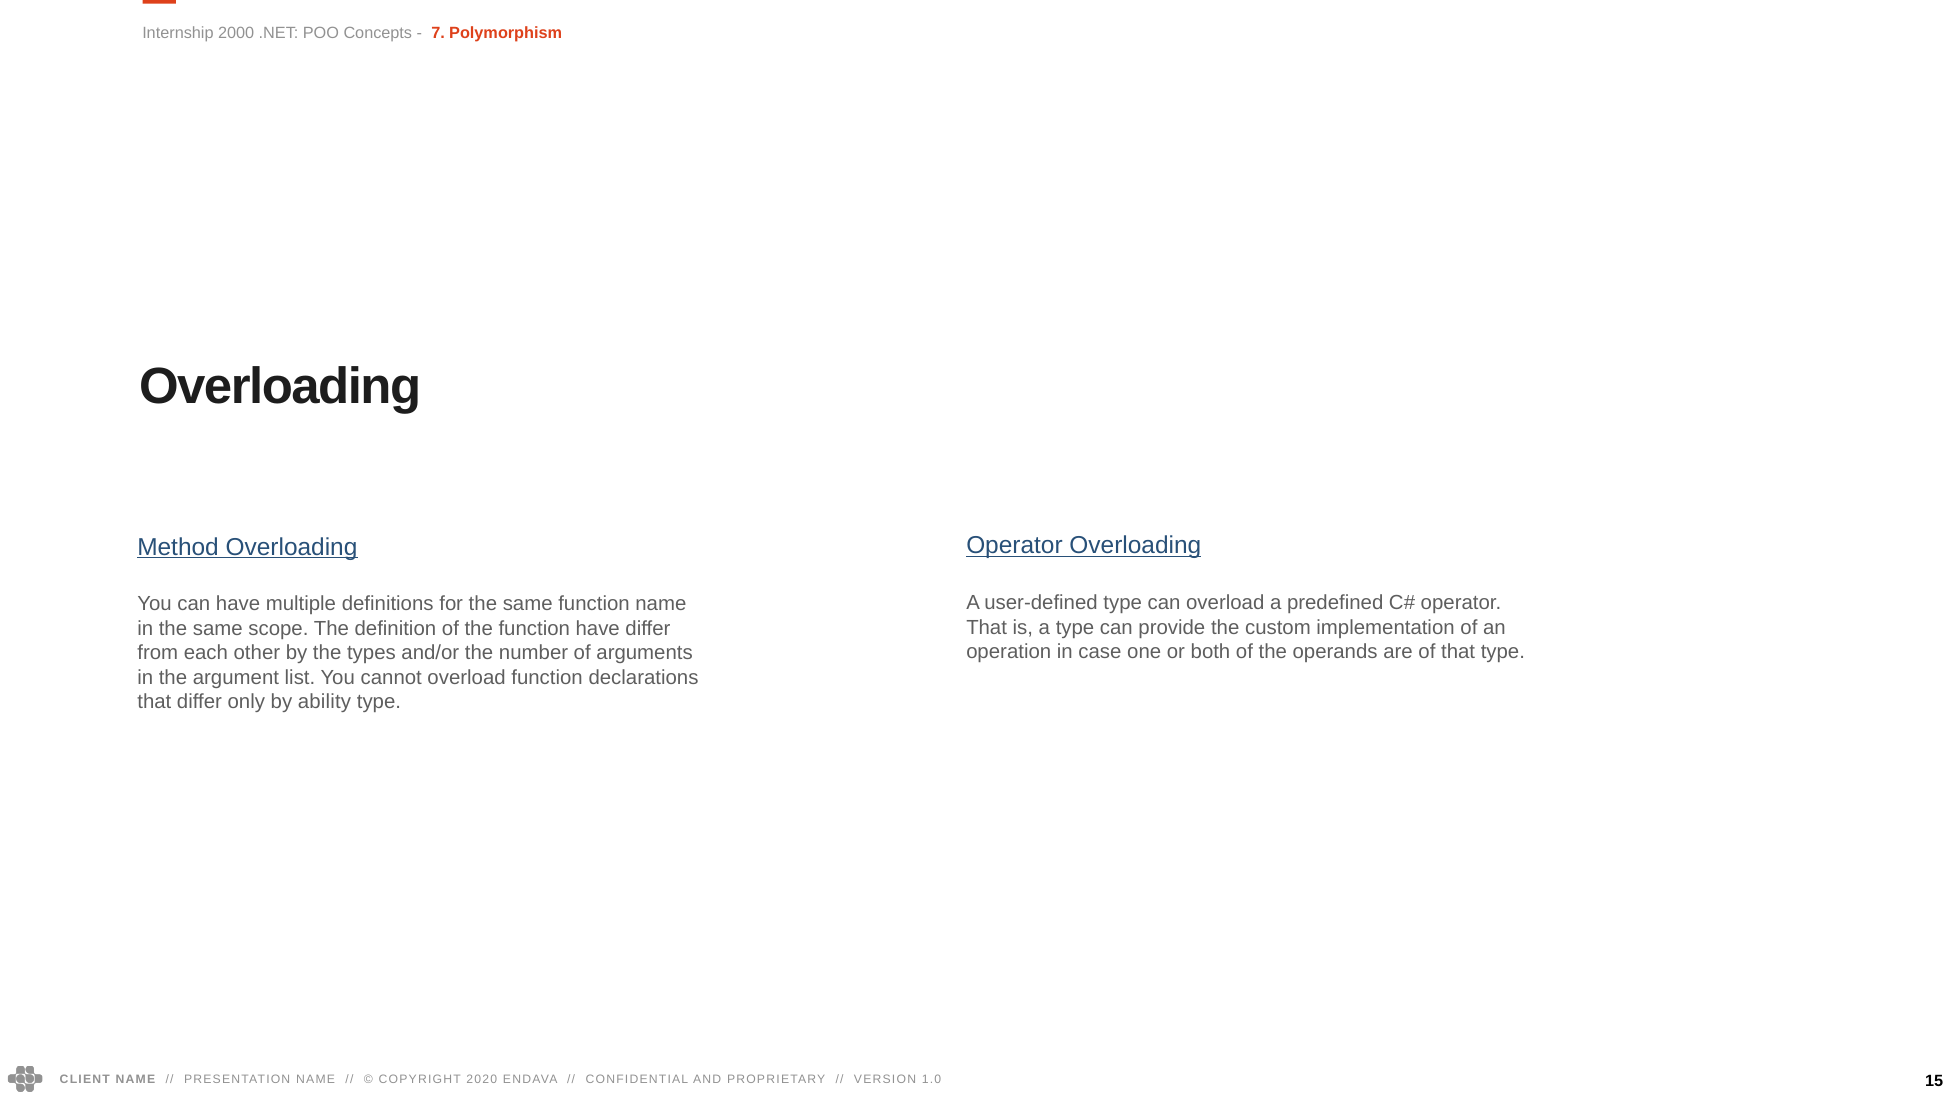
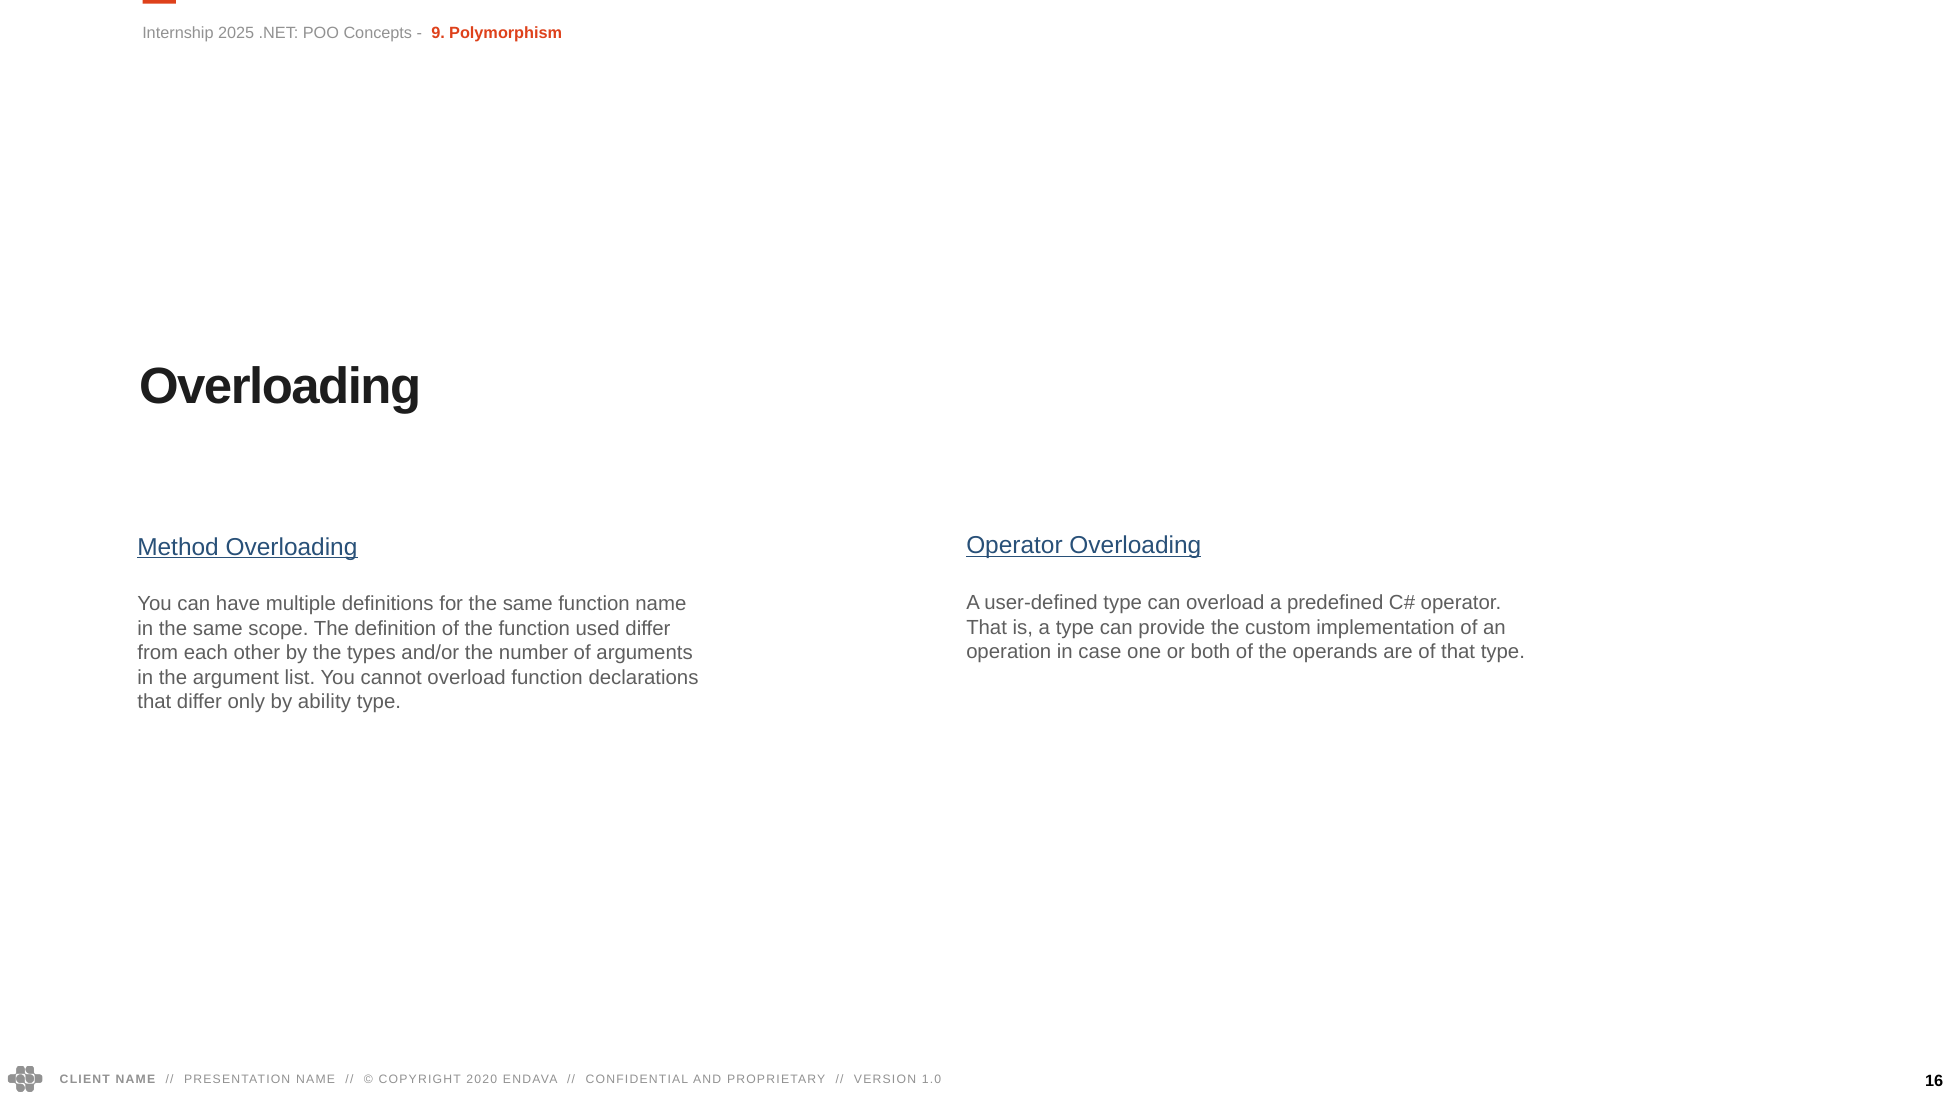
2000: 2000 -> 2025
7: 7 -> 9
function have: have -> used
15: 15 -> 16
